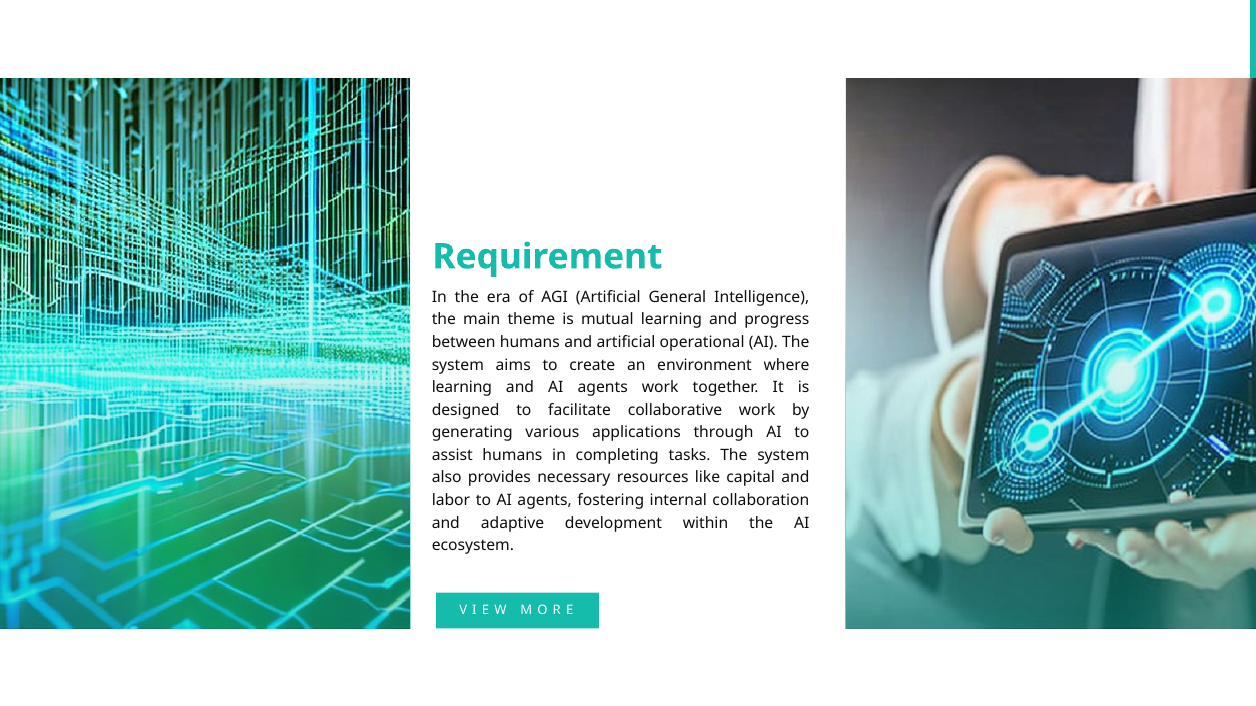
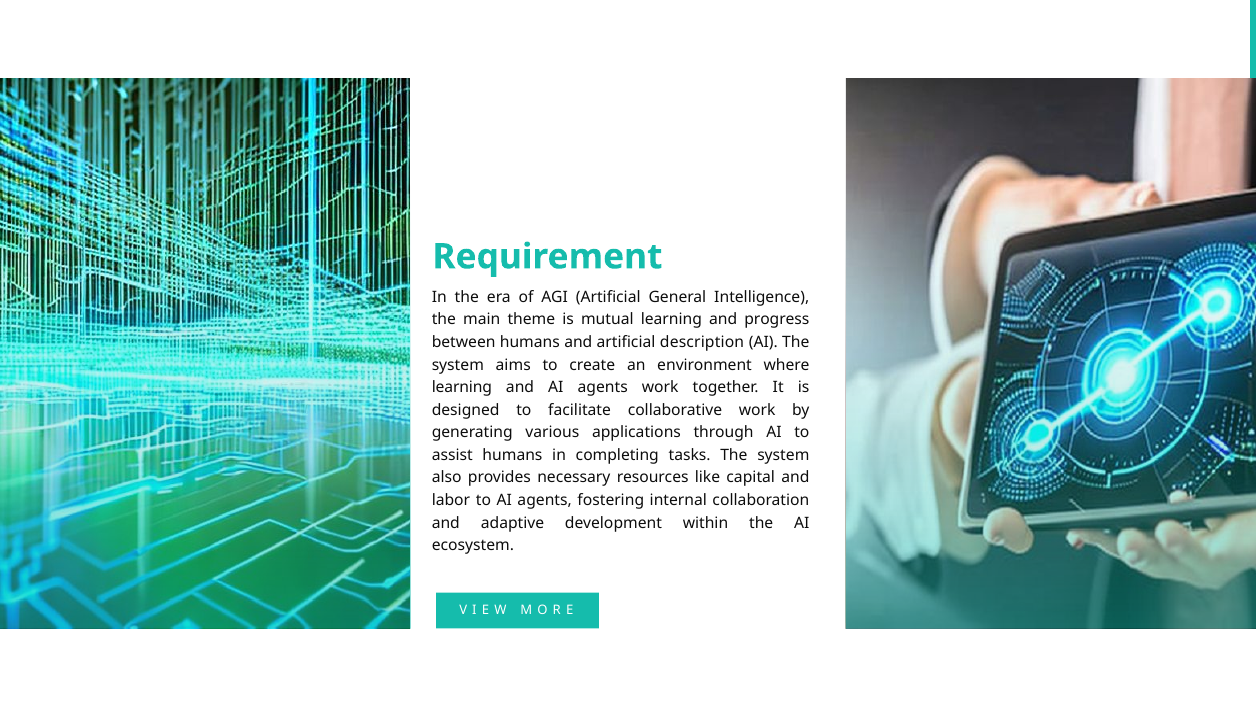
operational: operational -> description
